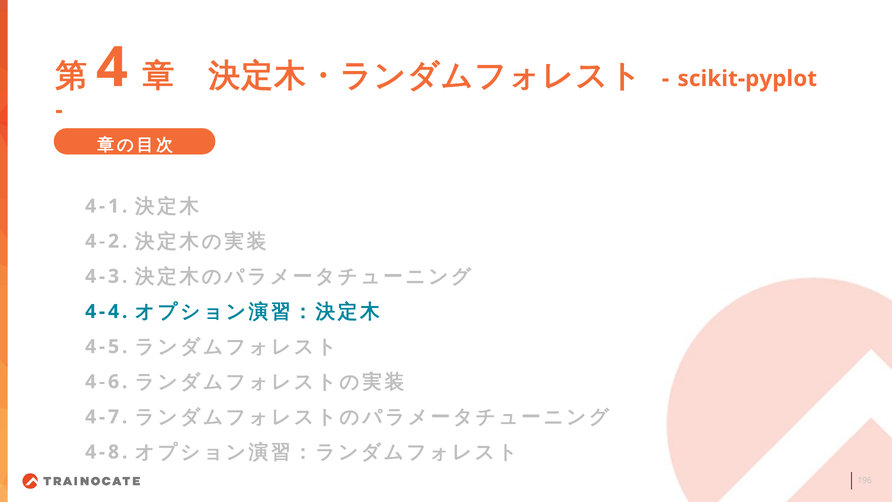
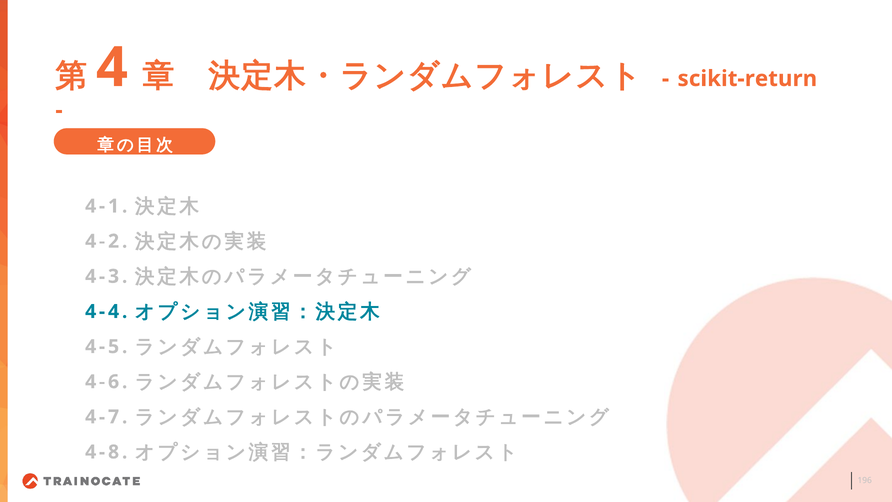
scikit-pyplot: scikit-pyplot -> scikit-return
